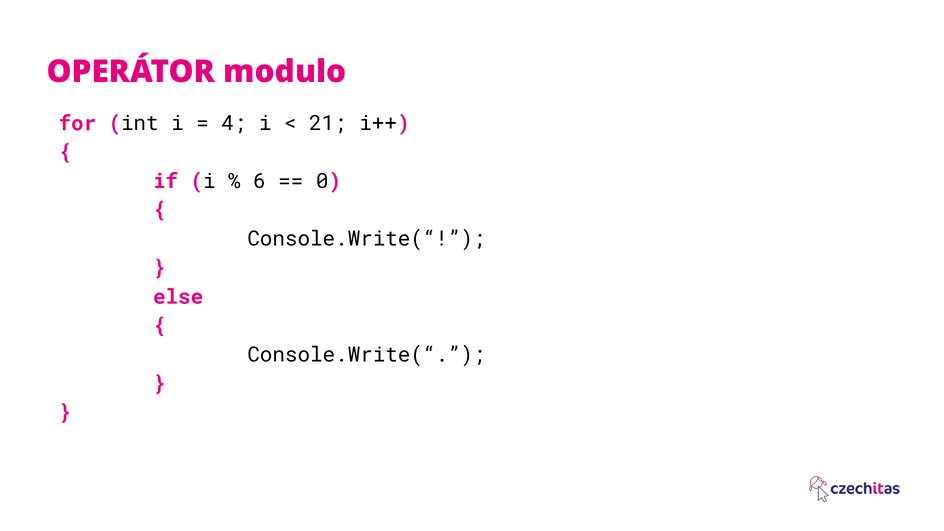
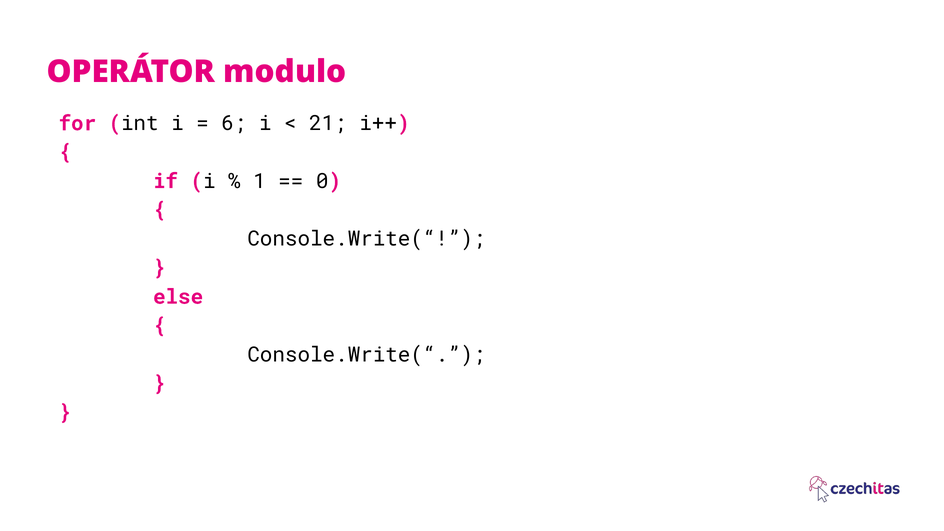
4: 4 -> 6
6: 6 -> 1
